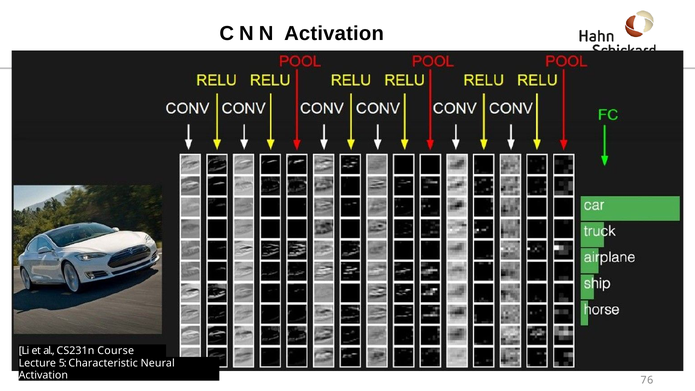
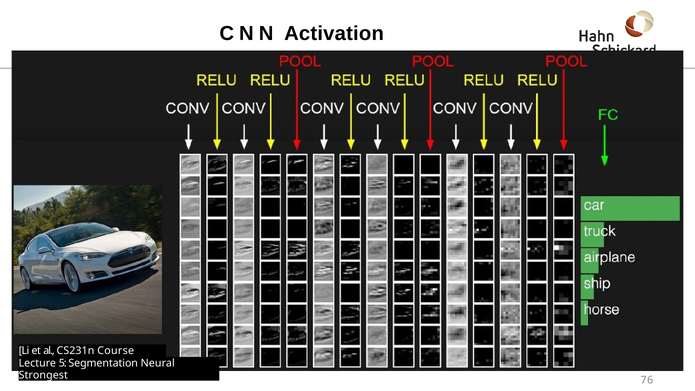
Characteristic: Characteristic -> Segmentation
Activation at (43, 375): Activation -> Strongest
